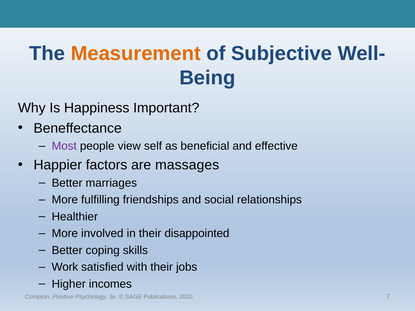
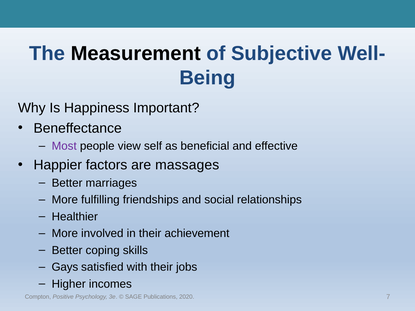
Measurement colour: orange -> black
disappointed: disappointed -> achievement
Work: Work -> Gays
